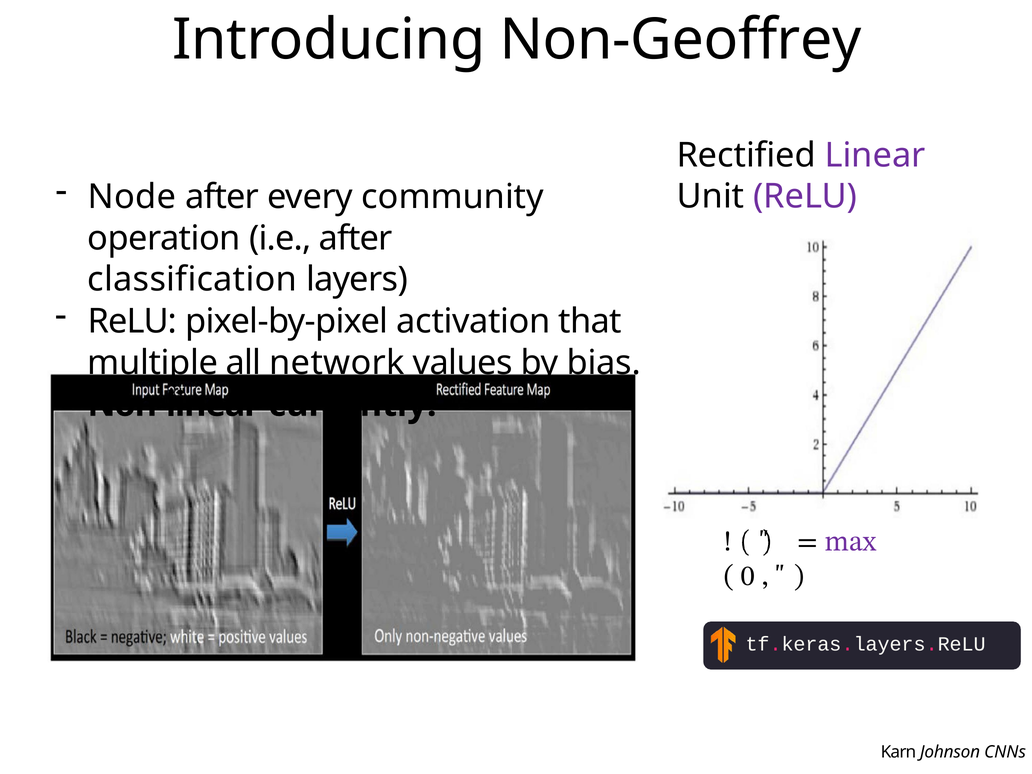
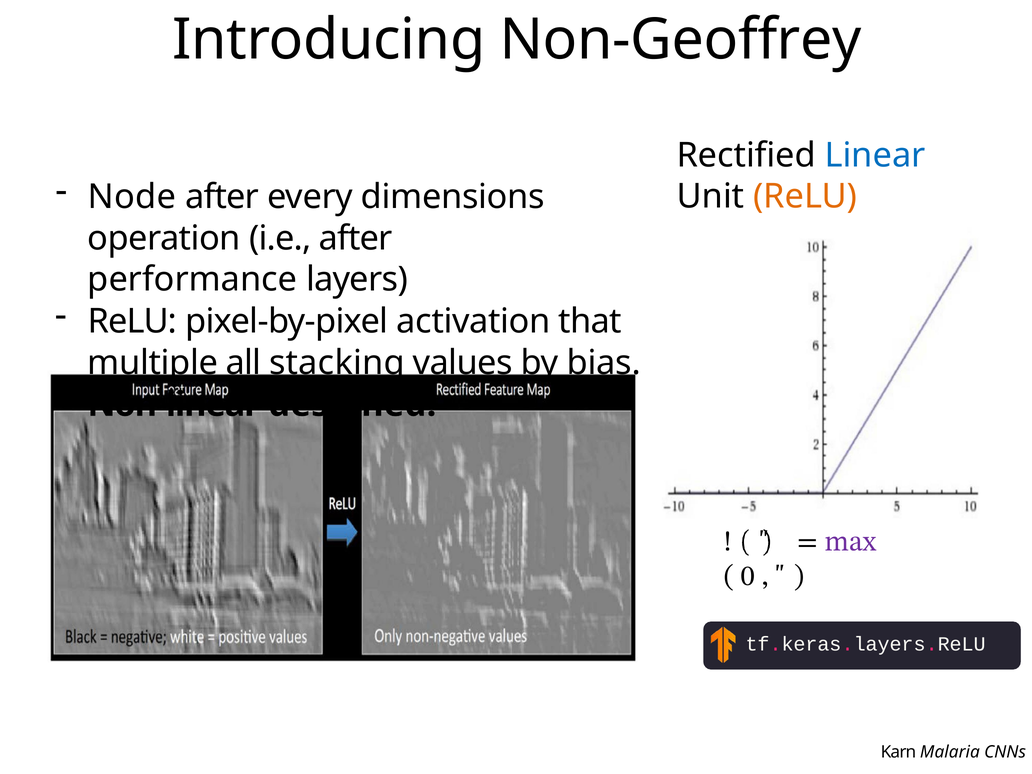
Linear colour: purple -> blue
community: community -> dimensions
ReLU at (805, 196) colour: purple -> orange
classification: classification -> performance
network: network -> stacking
currently: currently -> designed
Johnson: Johnson -> Malaria
